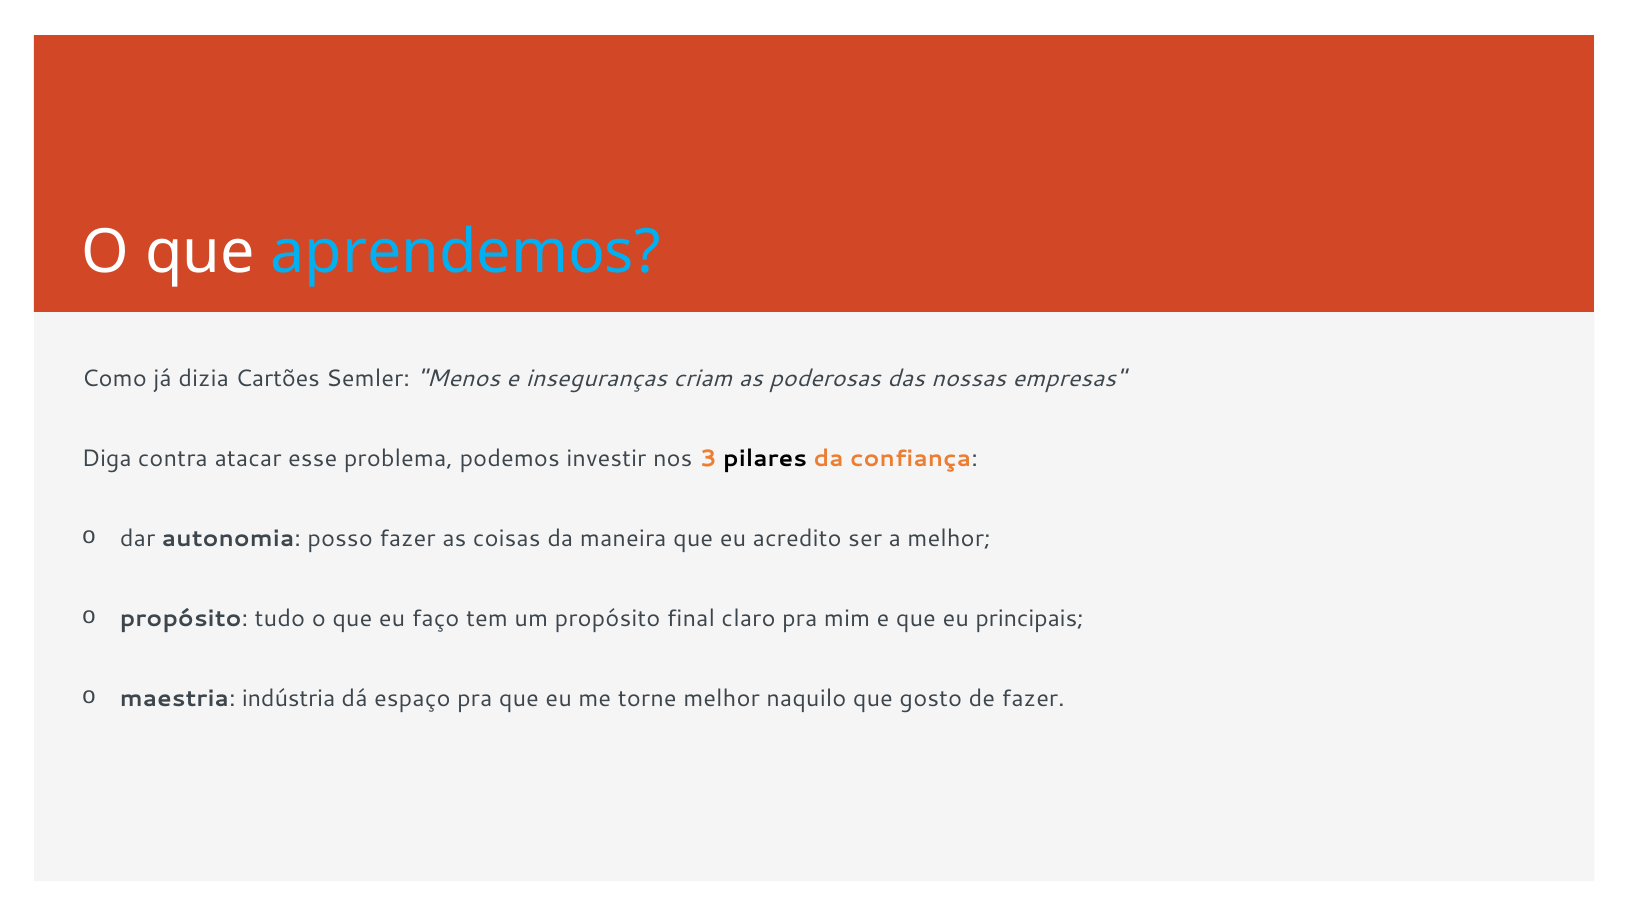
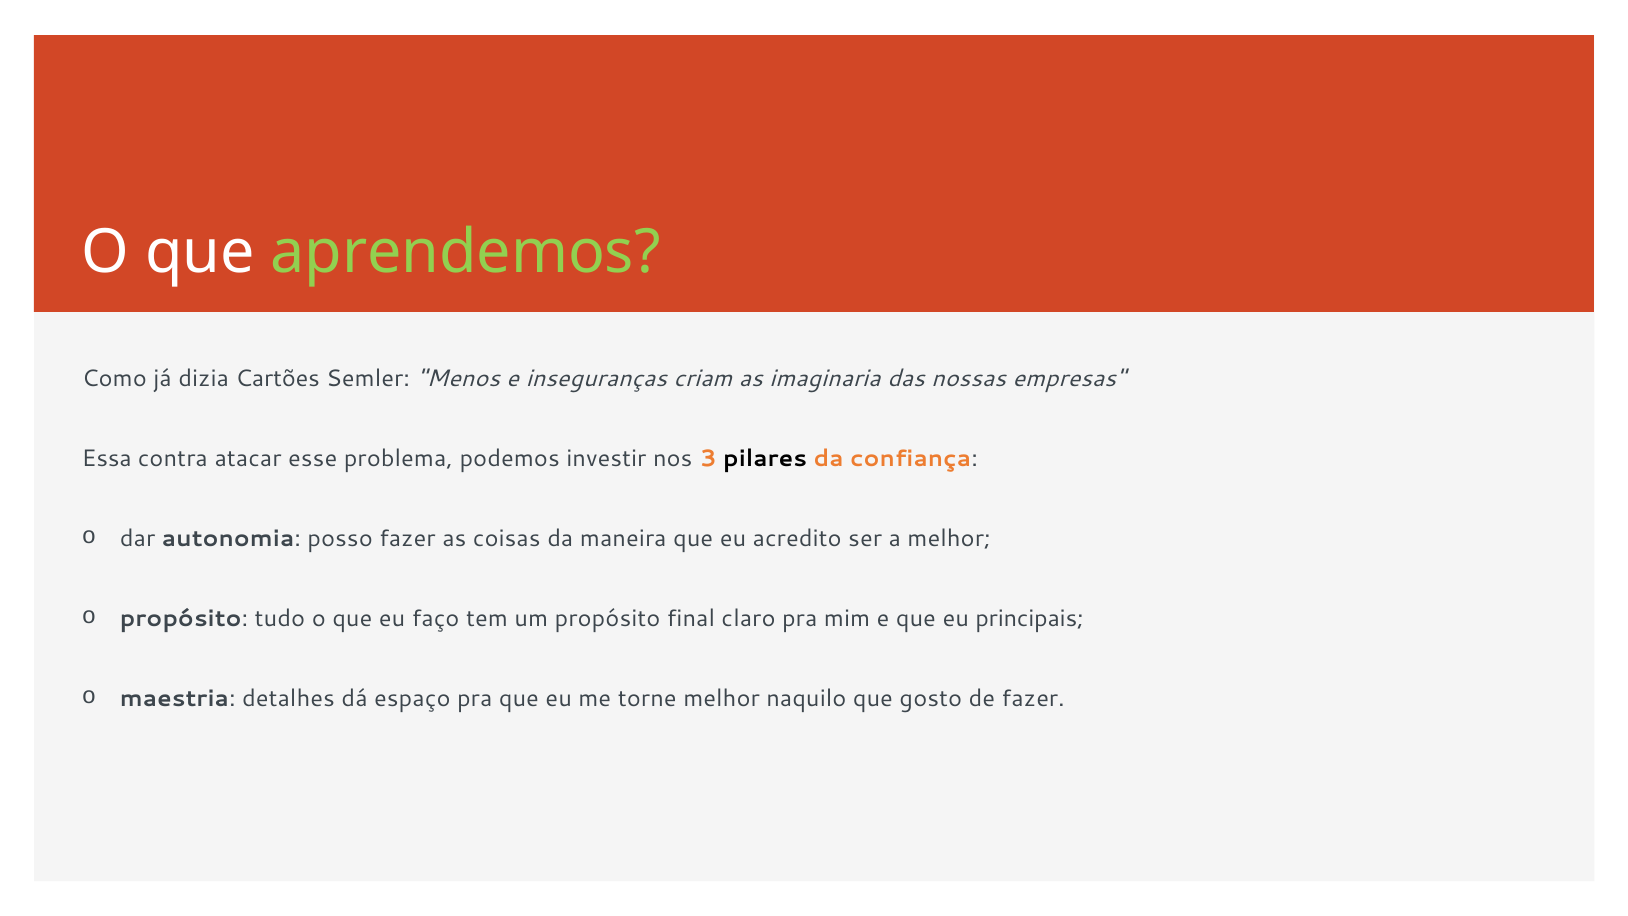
aprendemos colour: light blue -> light green
poderosas: poderosas -> imaginaria
Diga: Diga -> Essa
indústria: indústria -> detalhes
